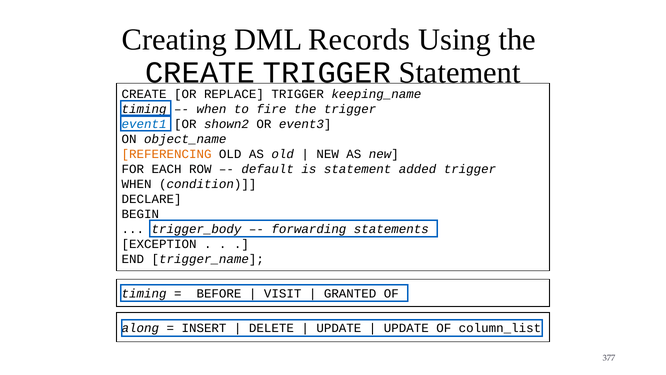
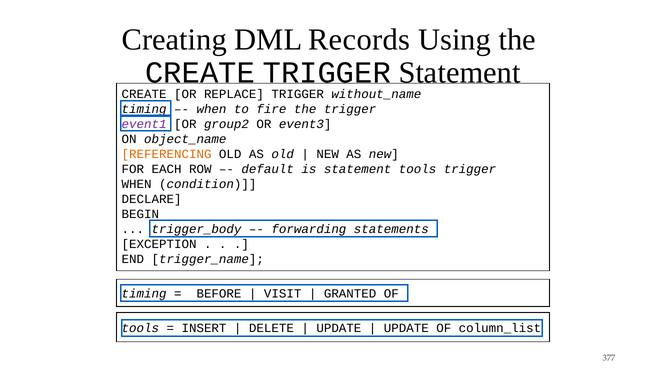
keeping_name: keeping_name -> without_name
event1 colour: blue -> purple
shown2: shown2 -> group2
statement added: added -> tools
along at (140, 328): along -> tools
